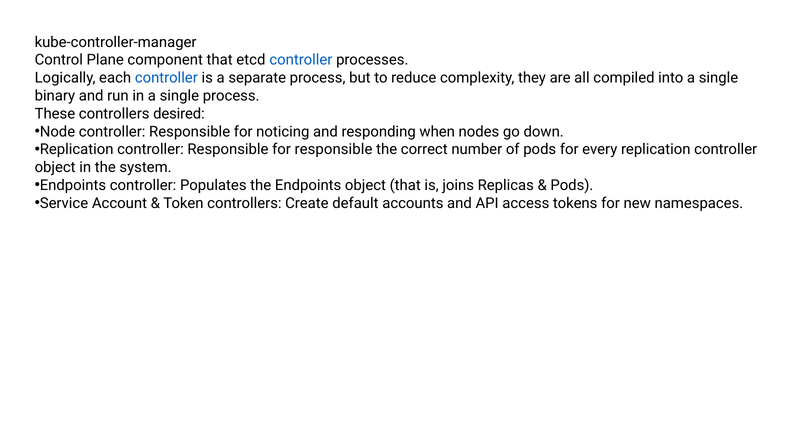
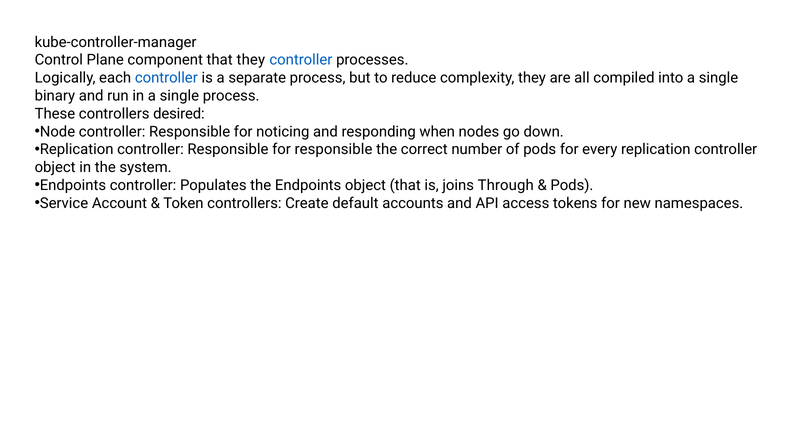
that etcd: etcd -> they
Replicas: Replicas -> Through
